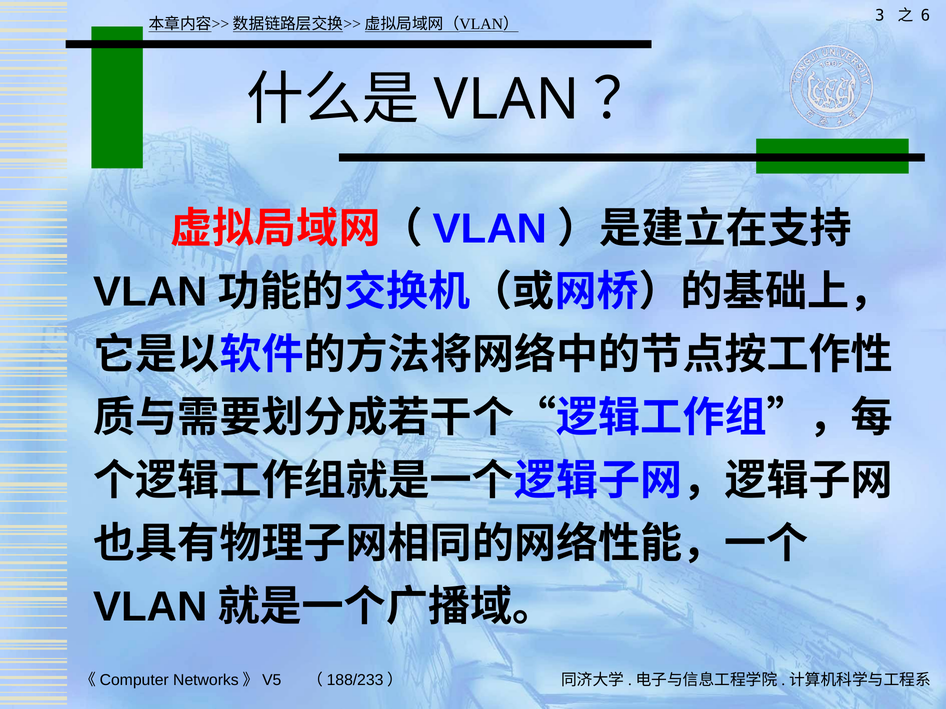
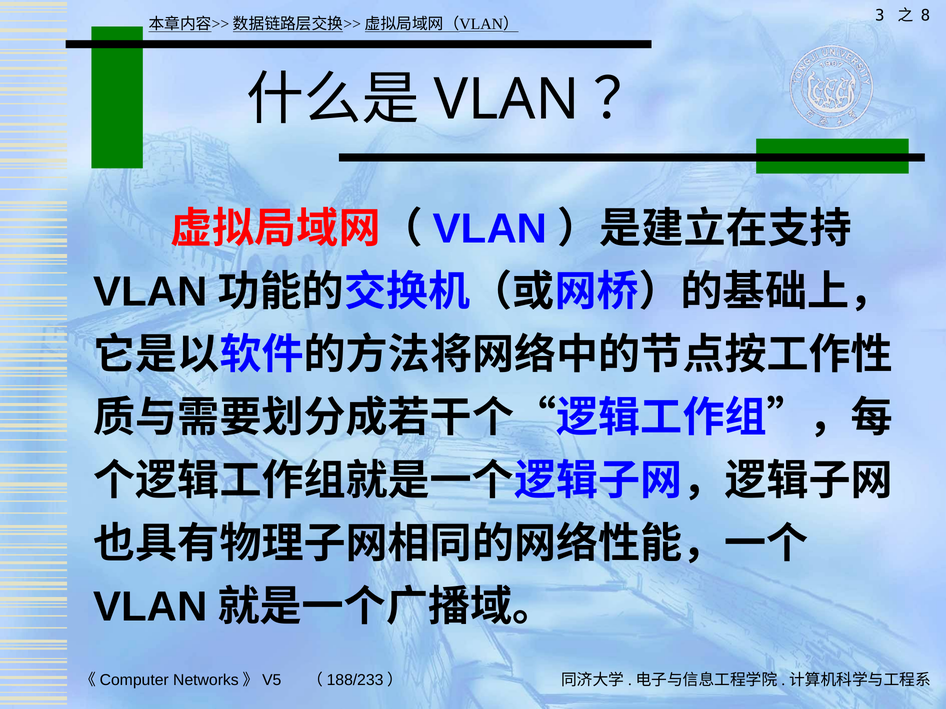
6: 6 -> 8
